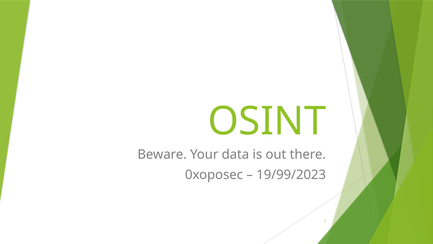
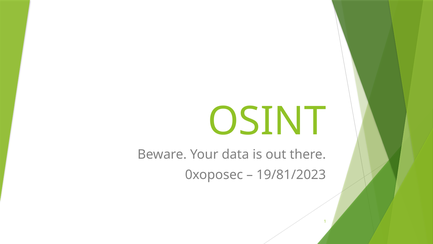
19/99/2023: 19/99/2023 -> 19/81/2023
